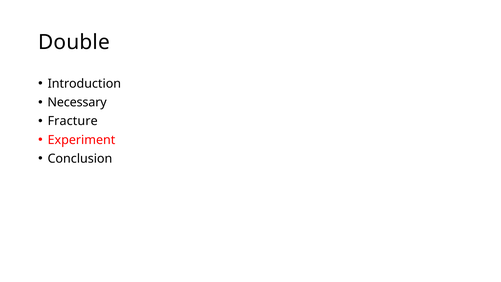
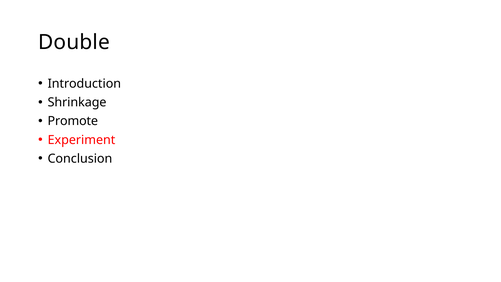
Necessary: Necessary -> Shrinkage
Fracture: Fracture -> Promote
